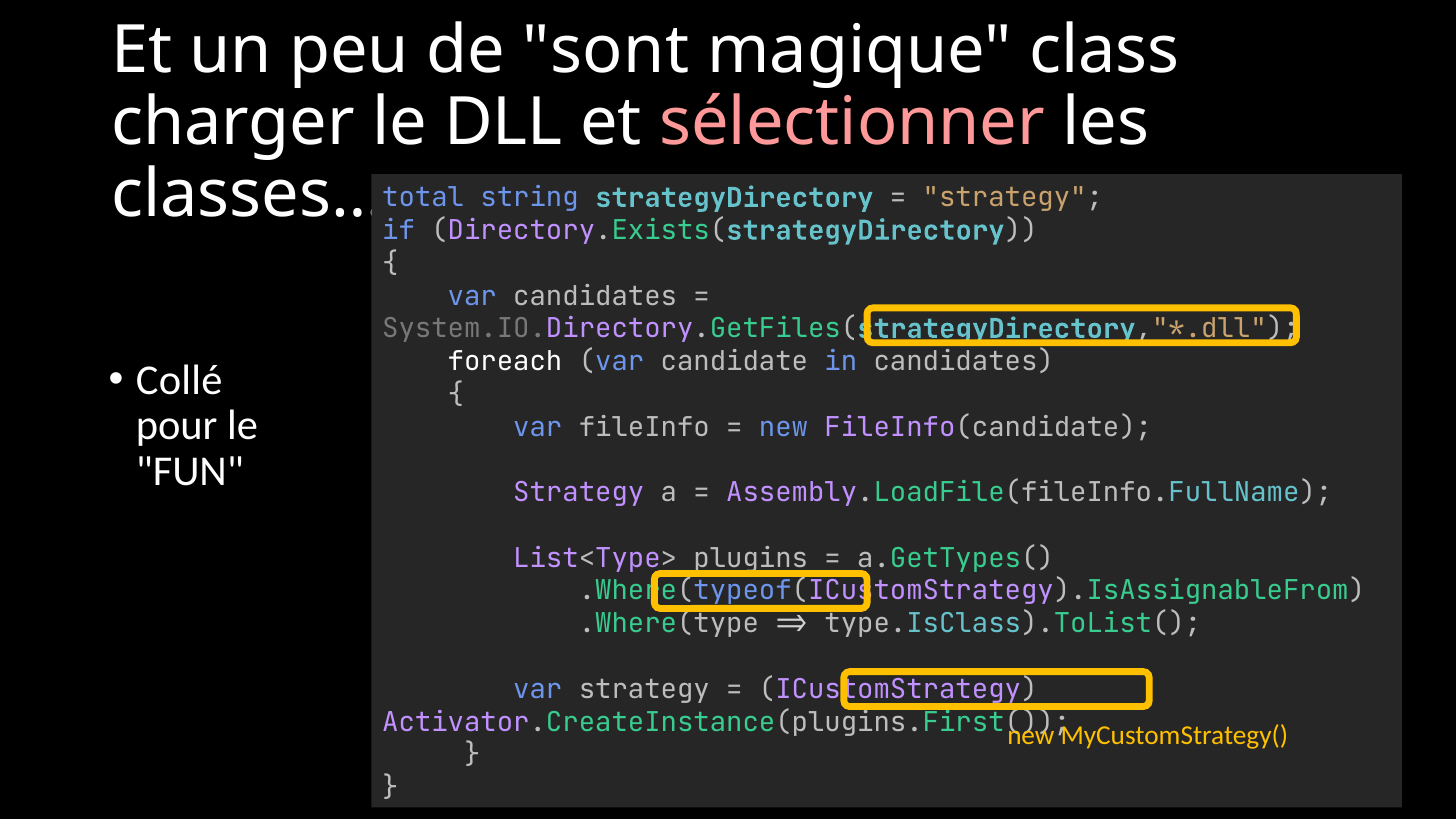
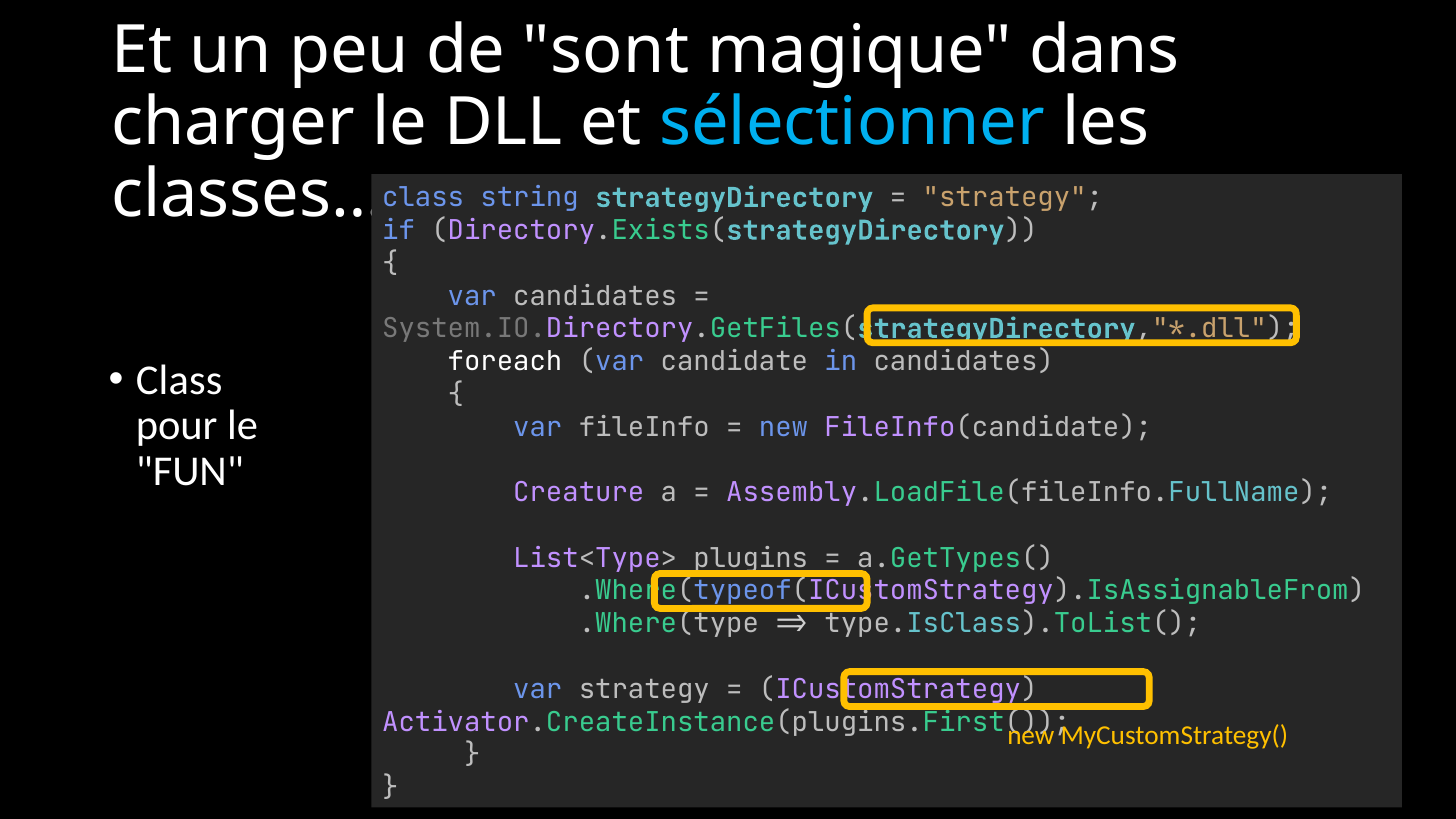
class: class -> dans
sélectionner colour: pink -> light blue
total at (423, 198): total -> class
Collé at (179, 380): Collé -> Class
Strategy at (579, 493): Strategy -> Creature
